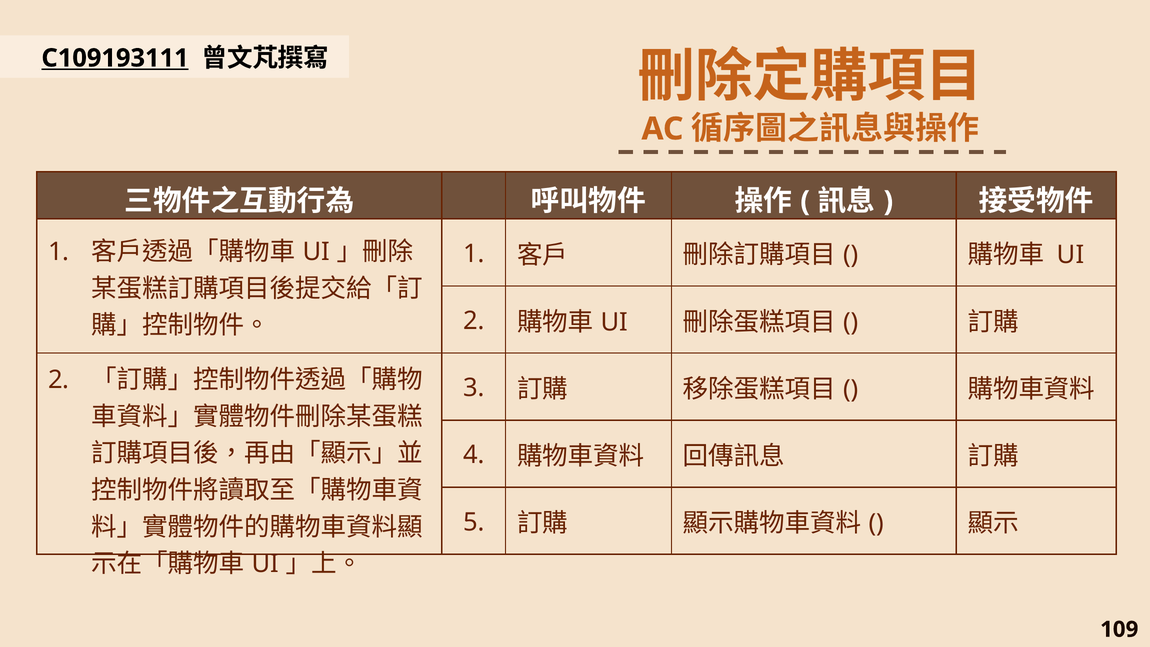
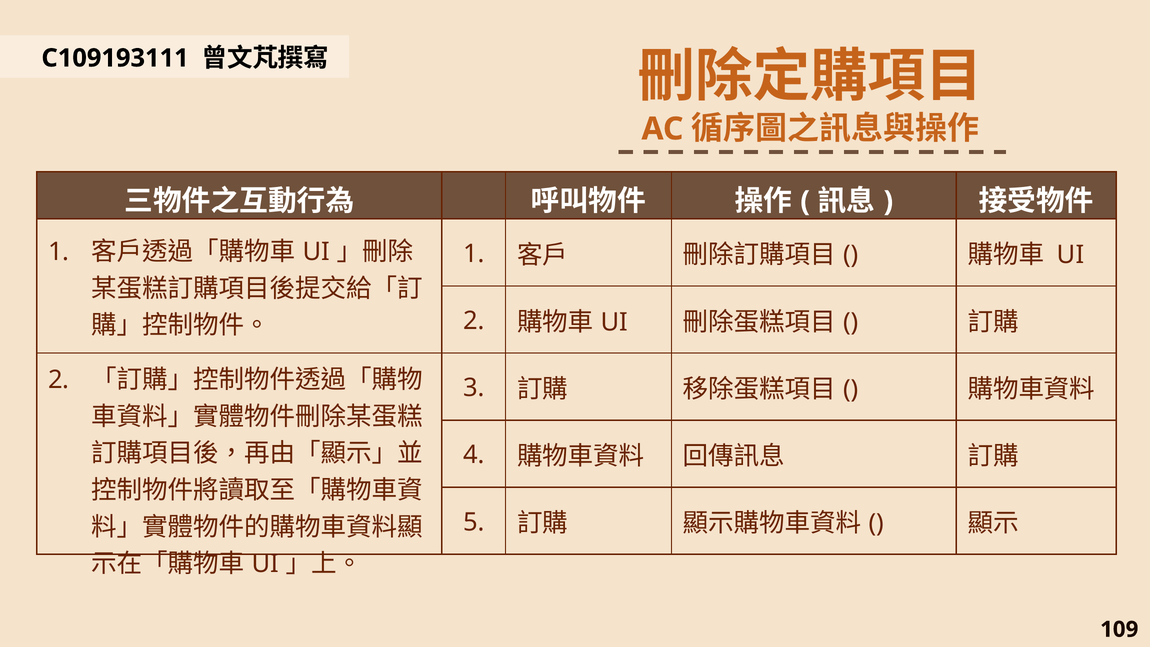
C109193111 underline: present -> none
